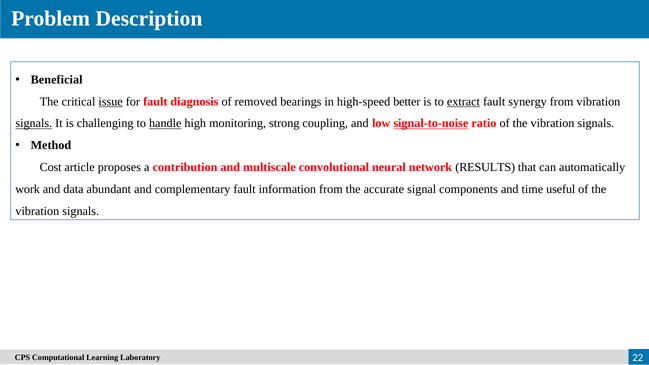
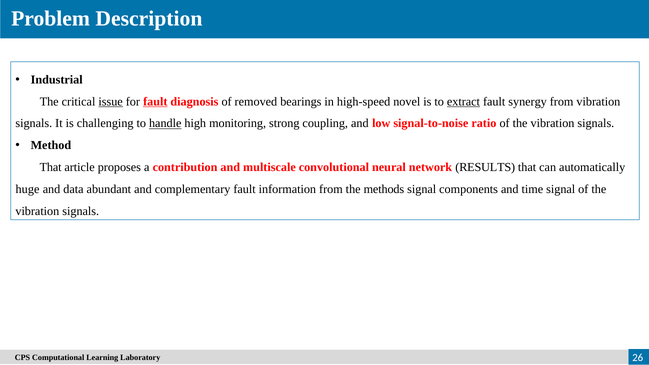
Beneficial: Beneficial -> Industrial
fault at (155, 102) underline: none -> present
better: better -> novel
signals at (34, 123) underline: present -> none
signal-to-noise underline: present -> none
Cost at (51, 167): Cost -> That
work: work -> huge
accurate: accurate -> methods
time useful: useful -> signal
22: 22 -> 26
